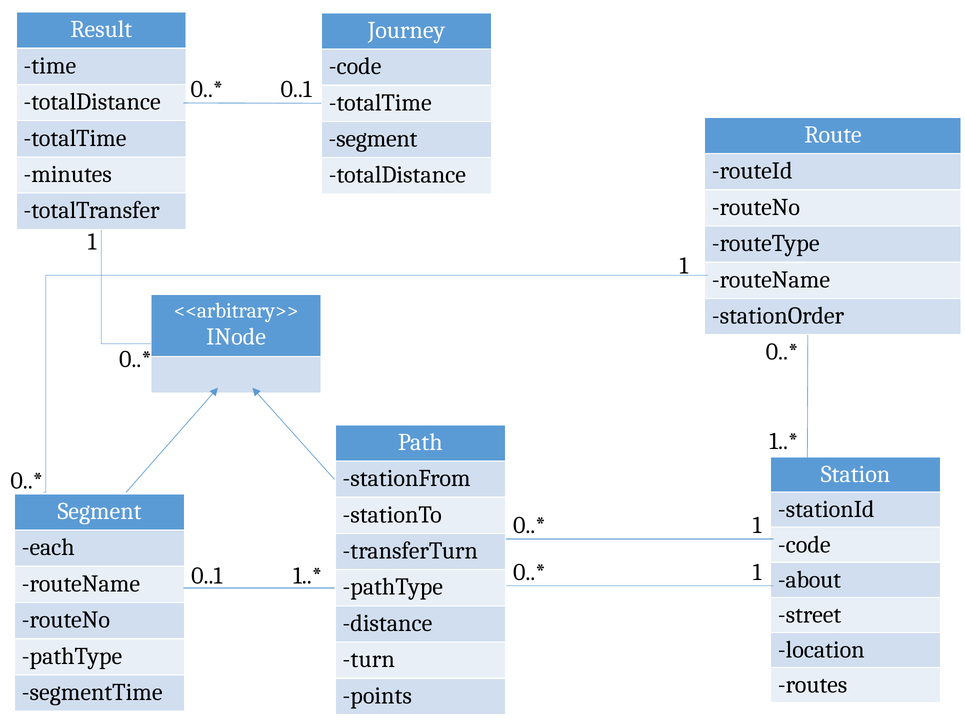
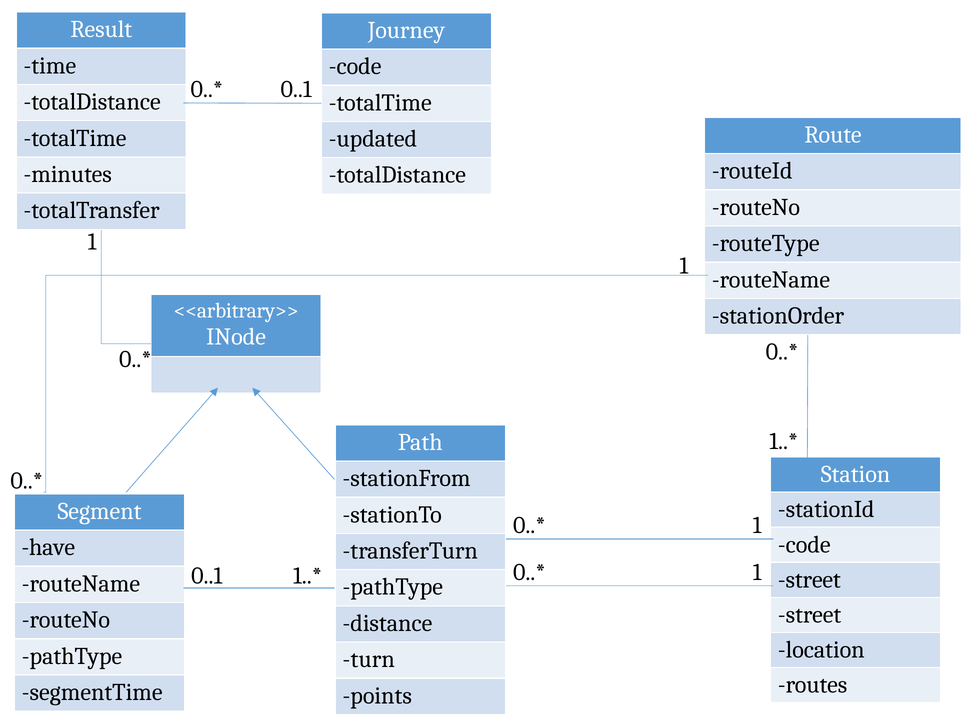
segment at (373, 139): segment -> updated
each: each -> have
about at (809, 579): about -> street
